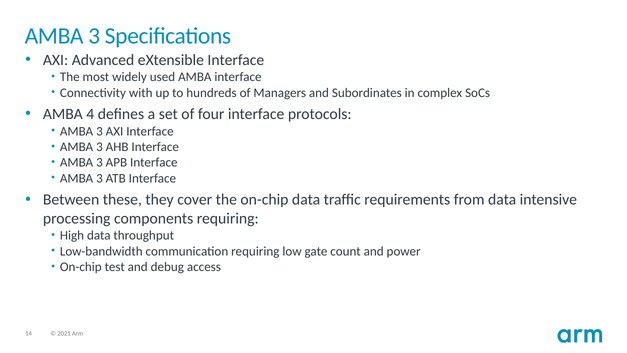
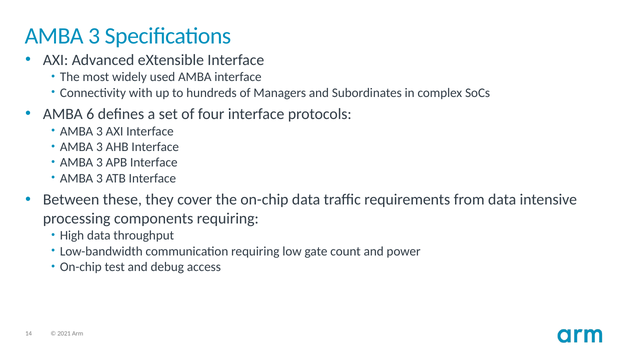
4: 4 -> 6
